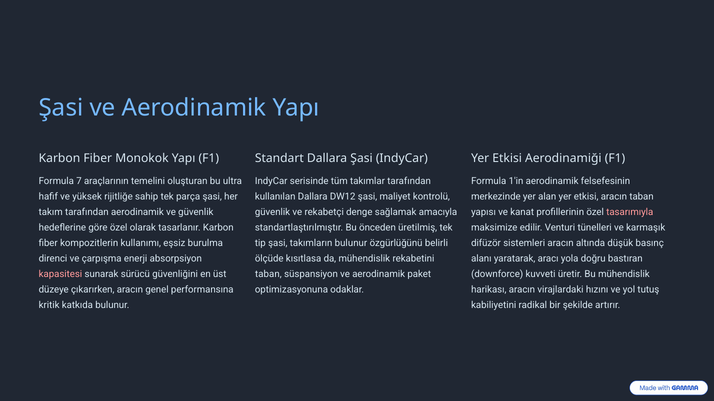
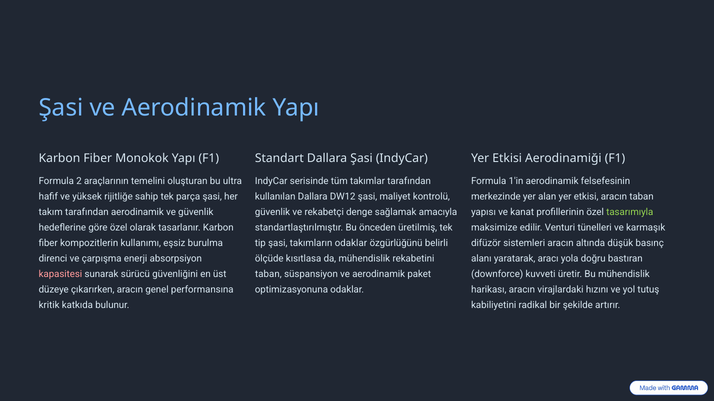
7: 7 -> 2
tasarımıyla colour: pink -> light green
takımların bulunur: bulunur -> odaklar
